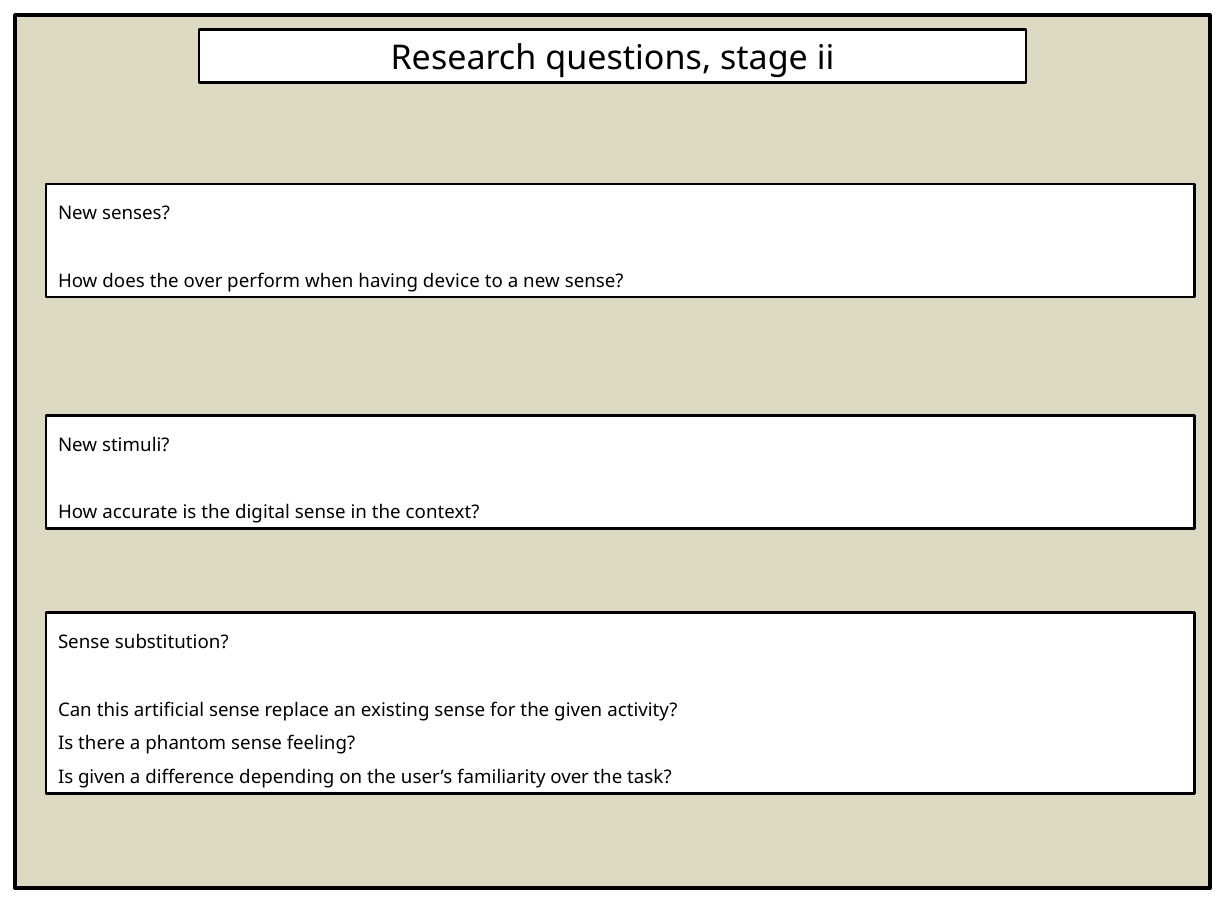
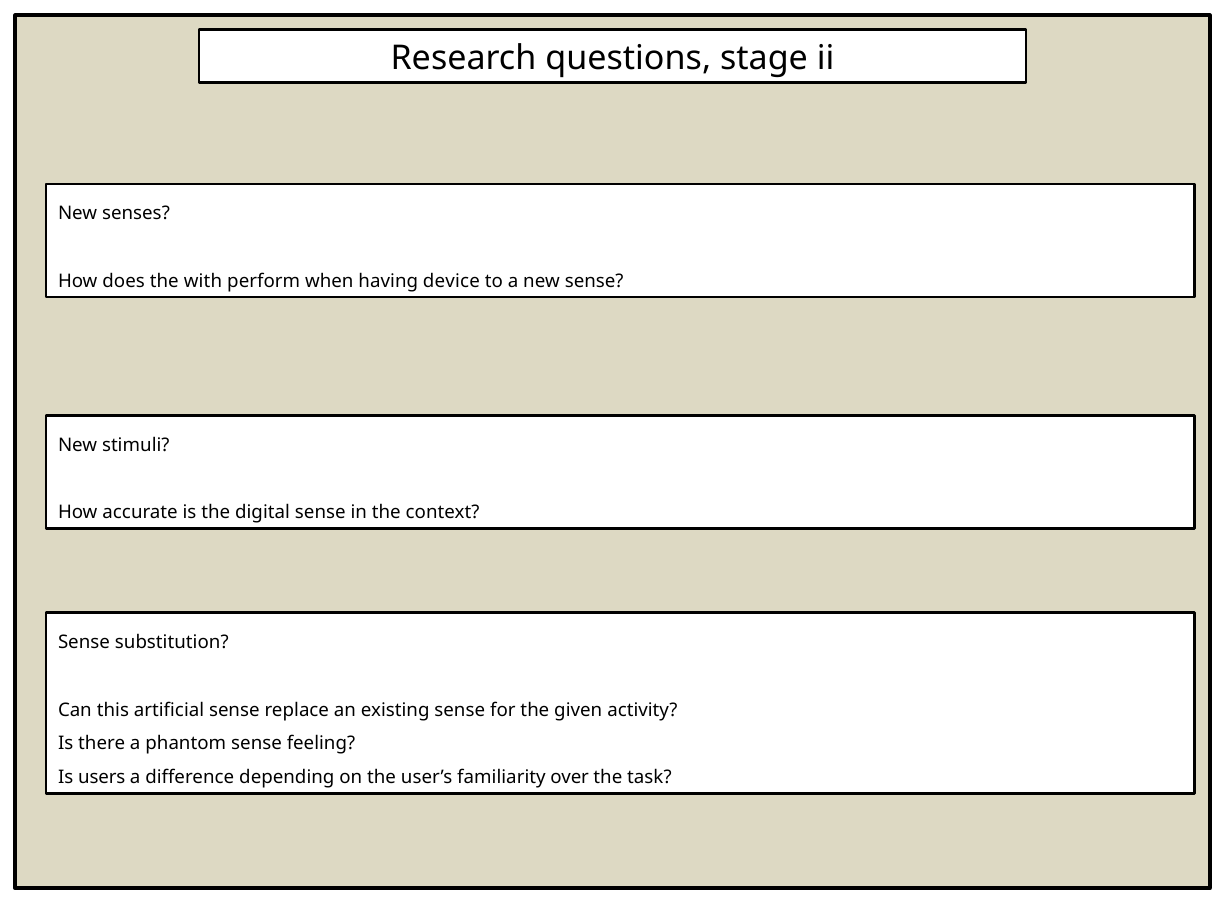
the over: over -> with
Is given: given -> users
